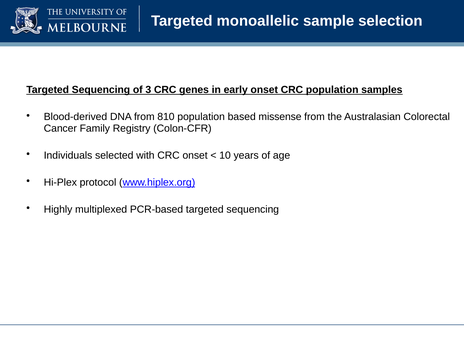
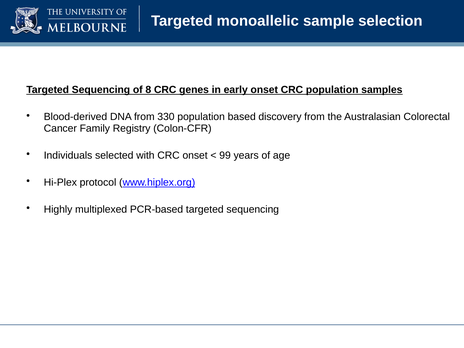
3: 3 -> 8
810: 810 -> 330
missense: missense -> discovery
10: 10 -> 99
